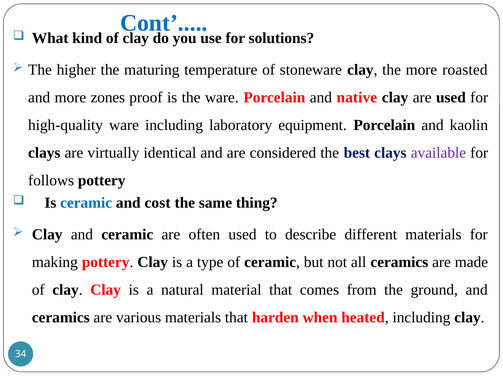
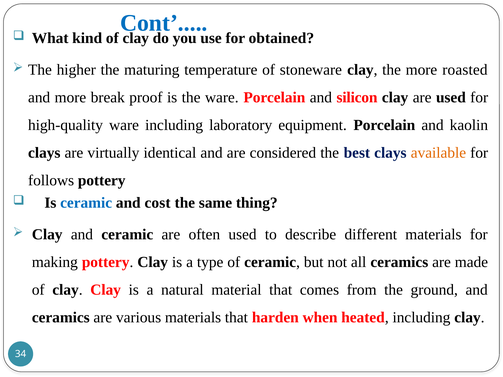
solutions: solutions -> obtained
zones: zones -> break
native: native -> silicon
available colour: purple -> orange
